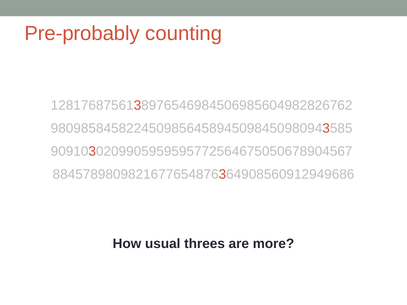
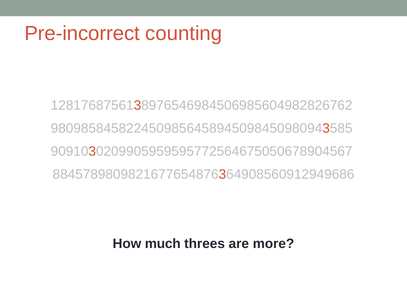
Pre-probably: Pre-probably -> Pre-incorrect
usual: usual -> much
